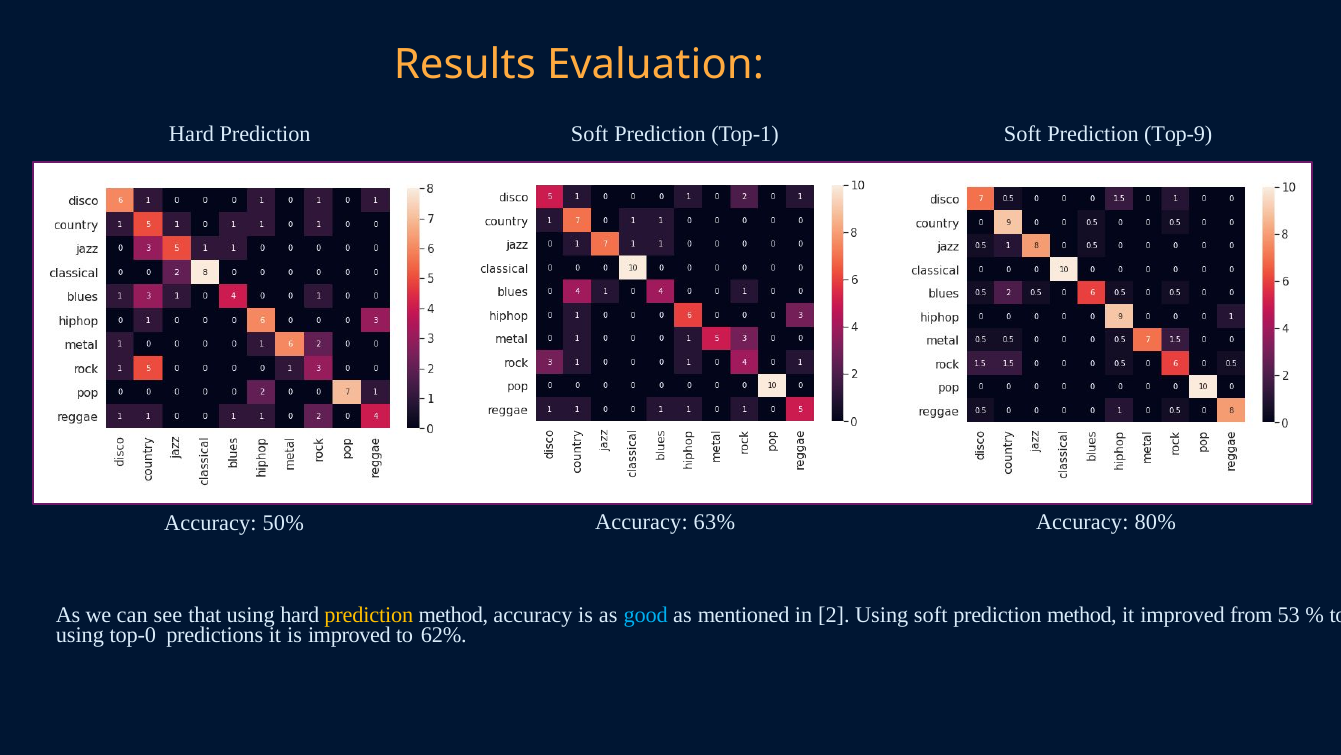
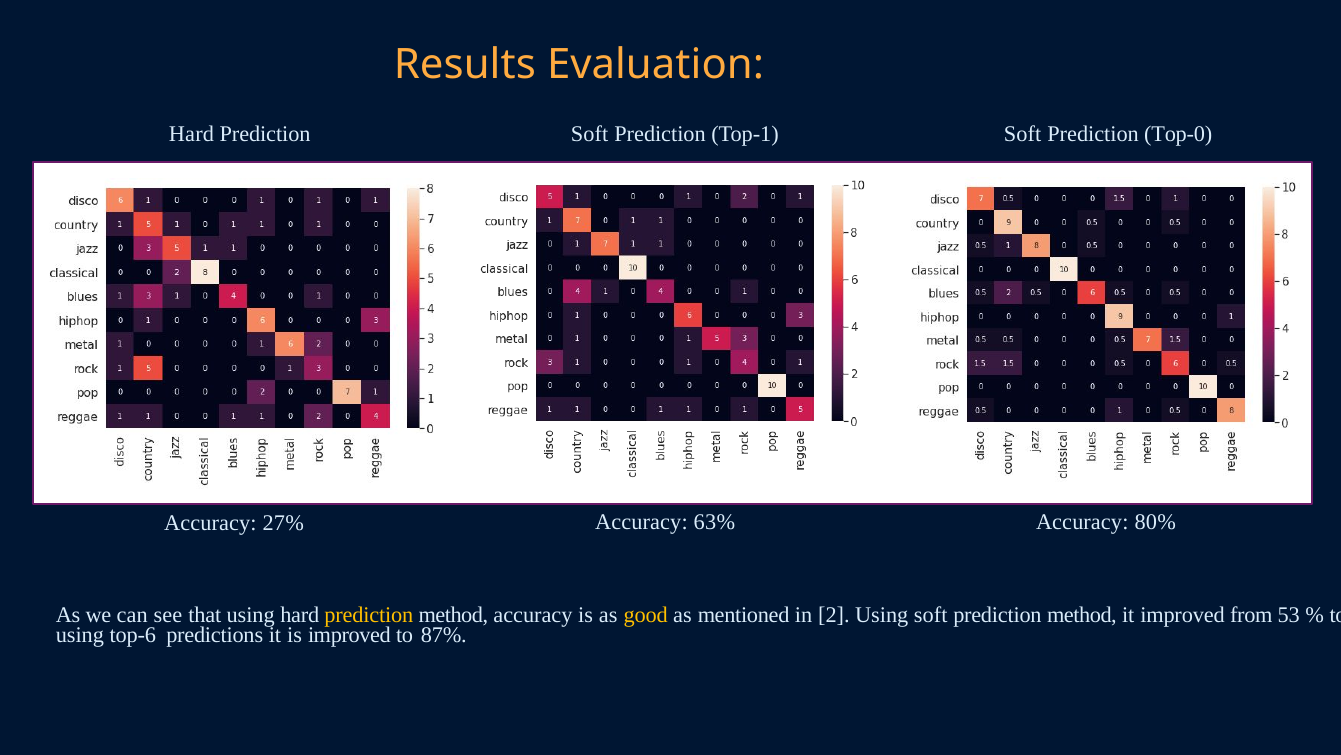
Top-9: Top-9 -> Top-0
50%: 50% -> 27%
good colour: light blue -> yellow
top-0: top-0 -> top-6
62%: 62% -> 87%
